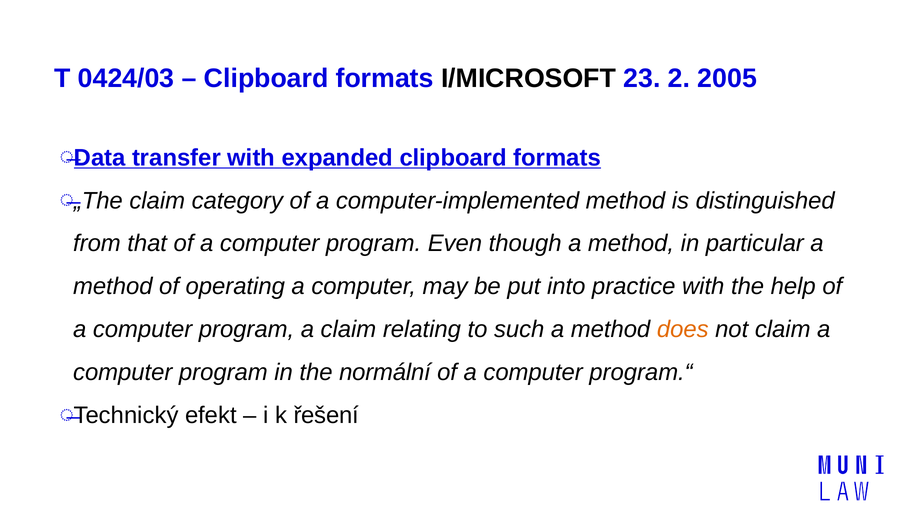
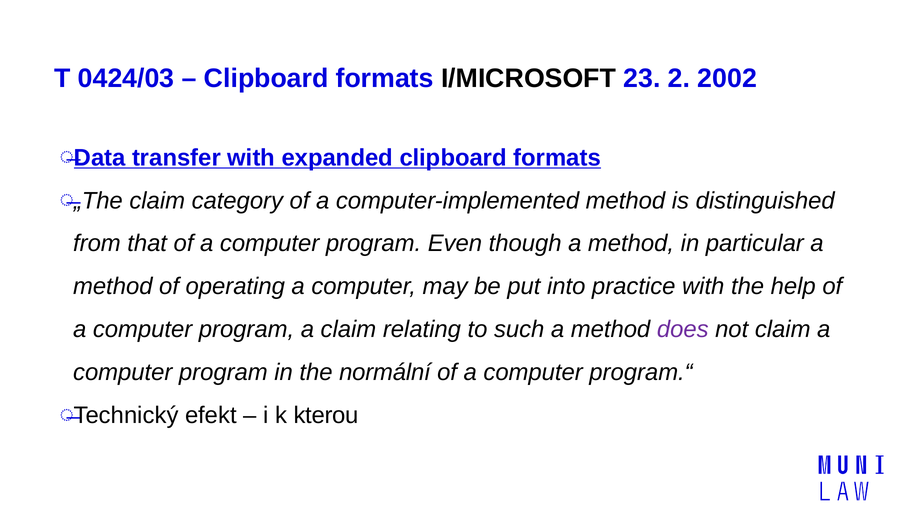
2005: 2005 -> 2002
does colour: orange -> purple
řešení: řešení -> kterou
